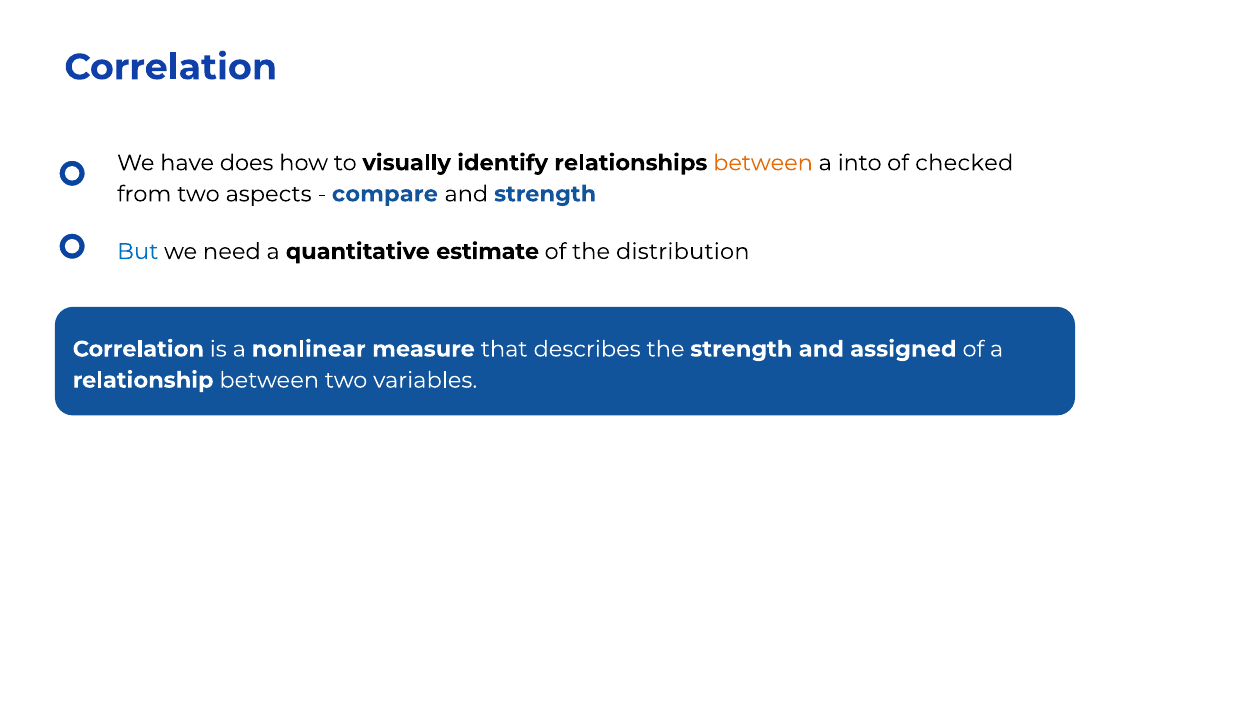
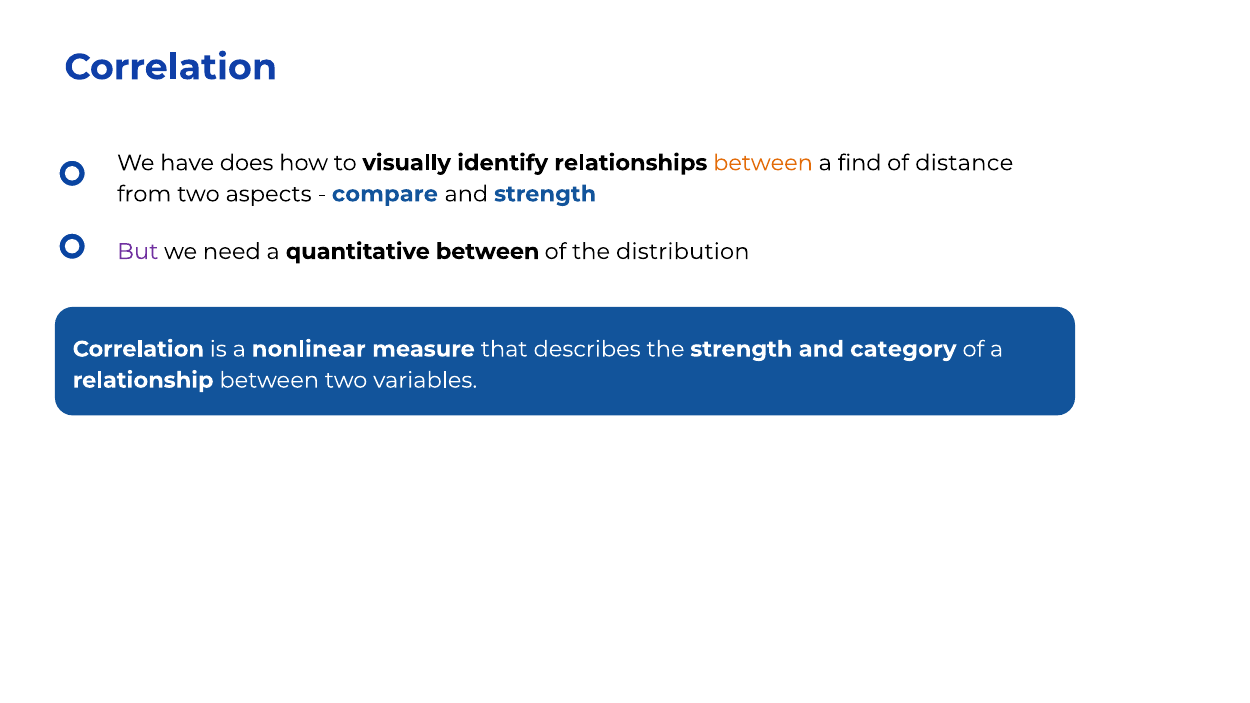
into: into -> find
checked: checked -> distance
But colour: blue -> purple
quantitative estimate: estimate -> between
assigned: assigned -> category
